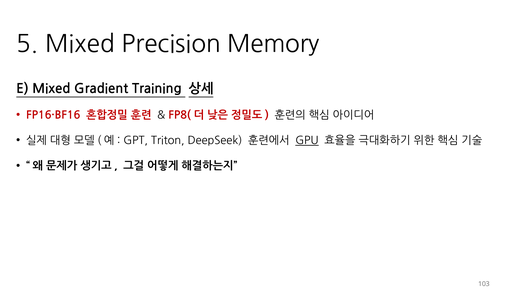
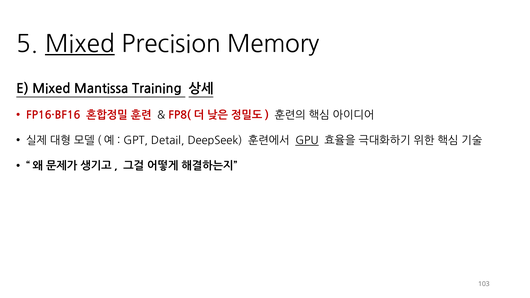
Mixed at (80, 44) underline: none -> present
Gradient: Gradient -> Mantissa
Triton: Triton -> Detail
